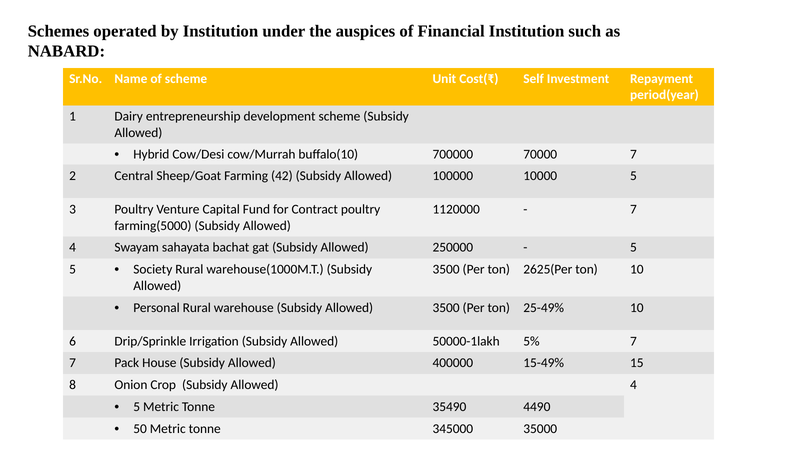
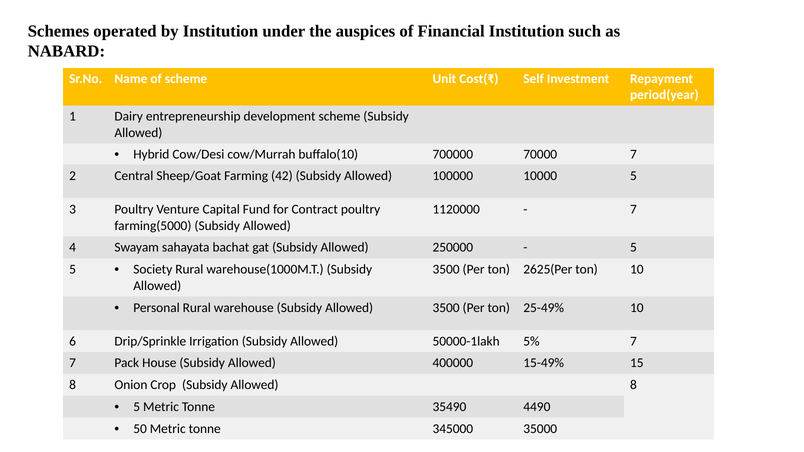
Allowed 4: 4 -> 8
